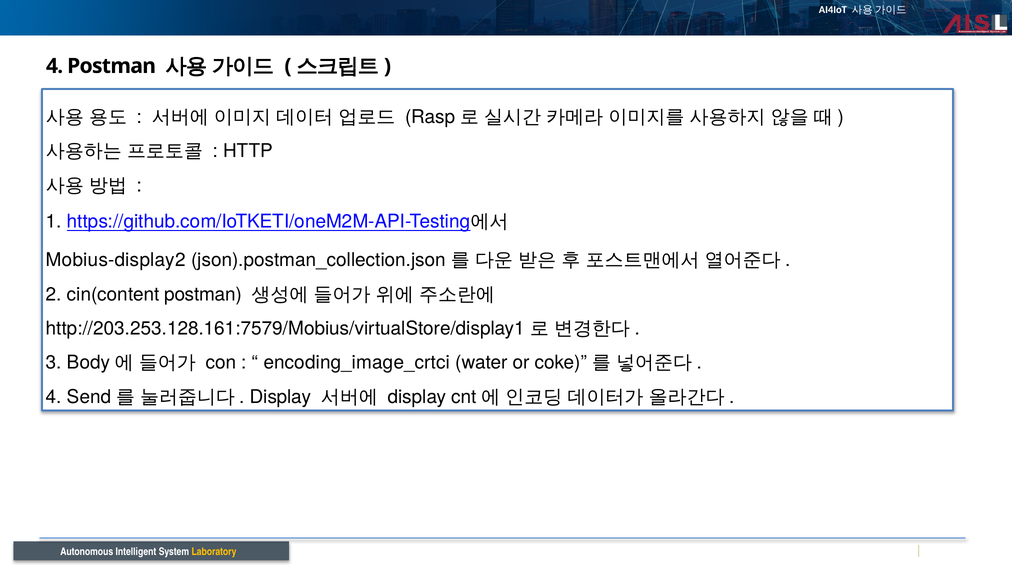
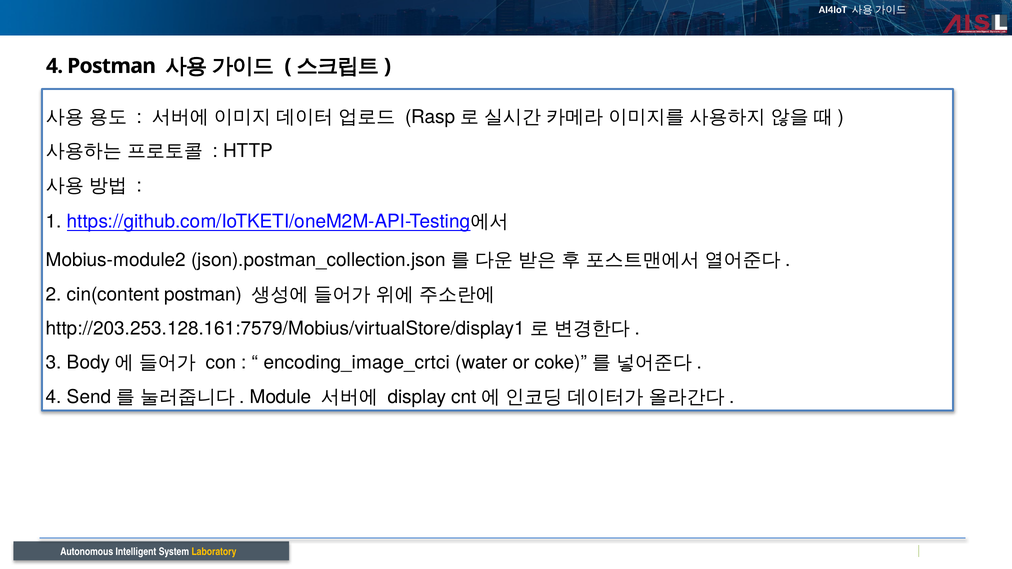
Mobius-display2: Mobius-display2 -> Mobius-module2
Display at (281, 397): Display -> Module
